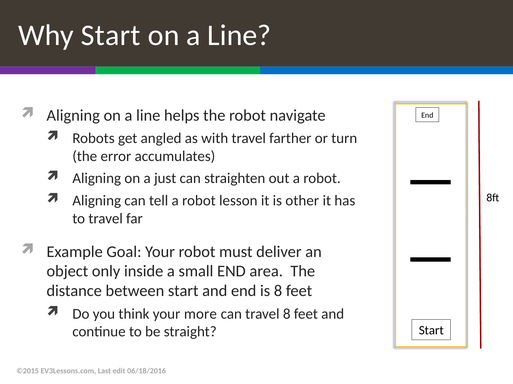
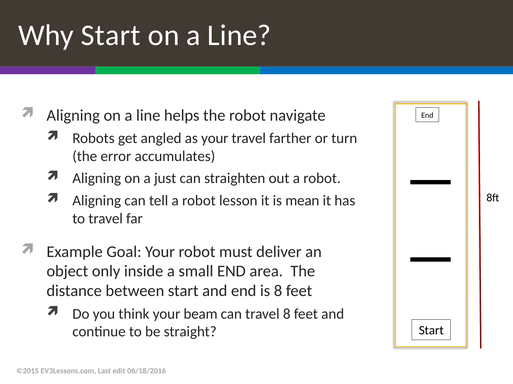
as with: with -> your
other: other -> mean
more: more -> beam
